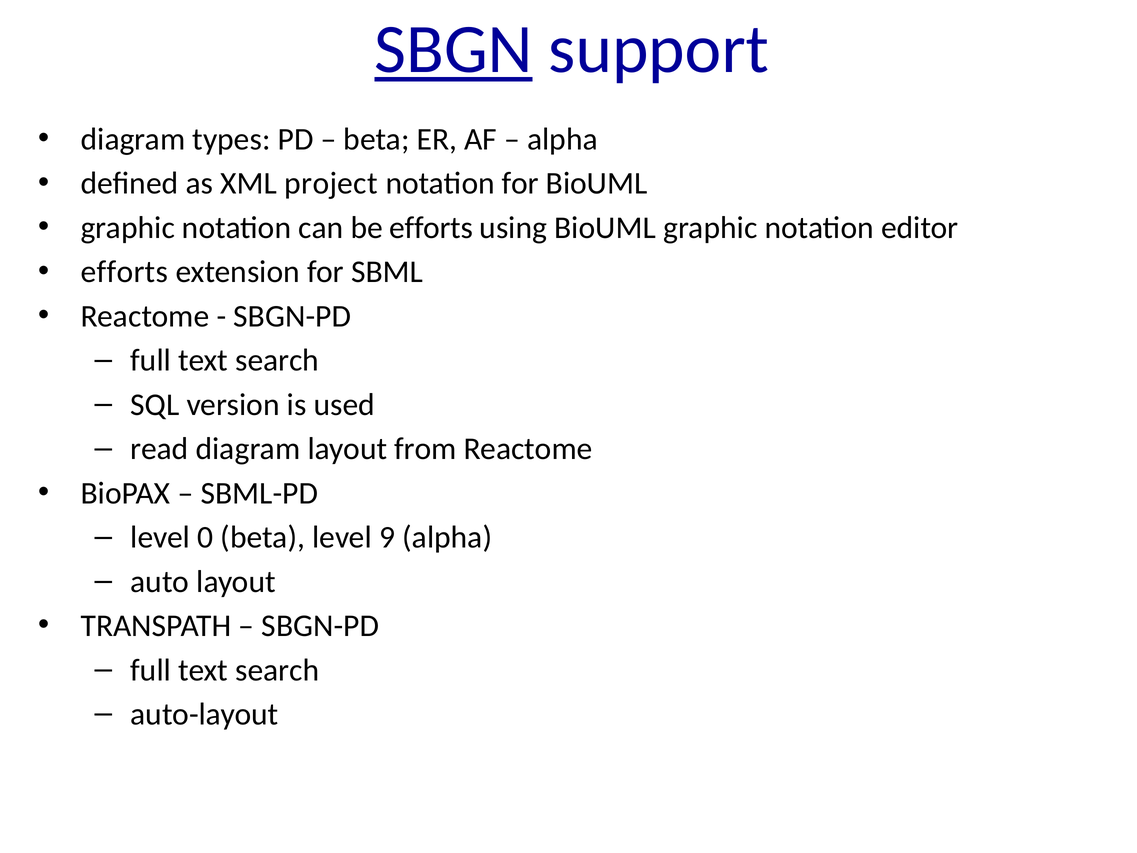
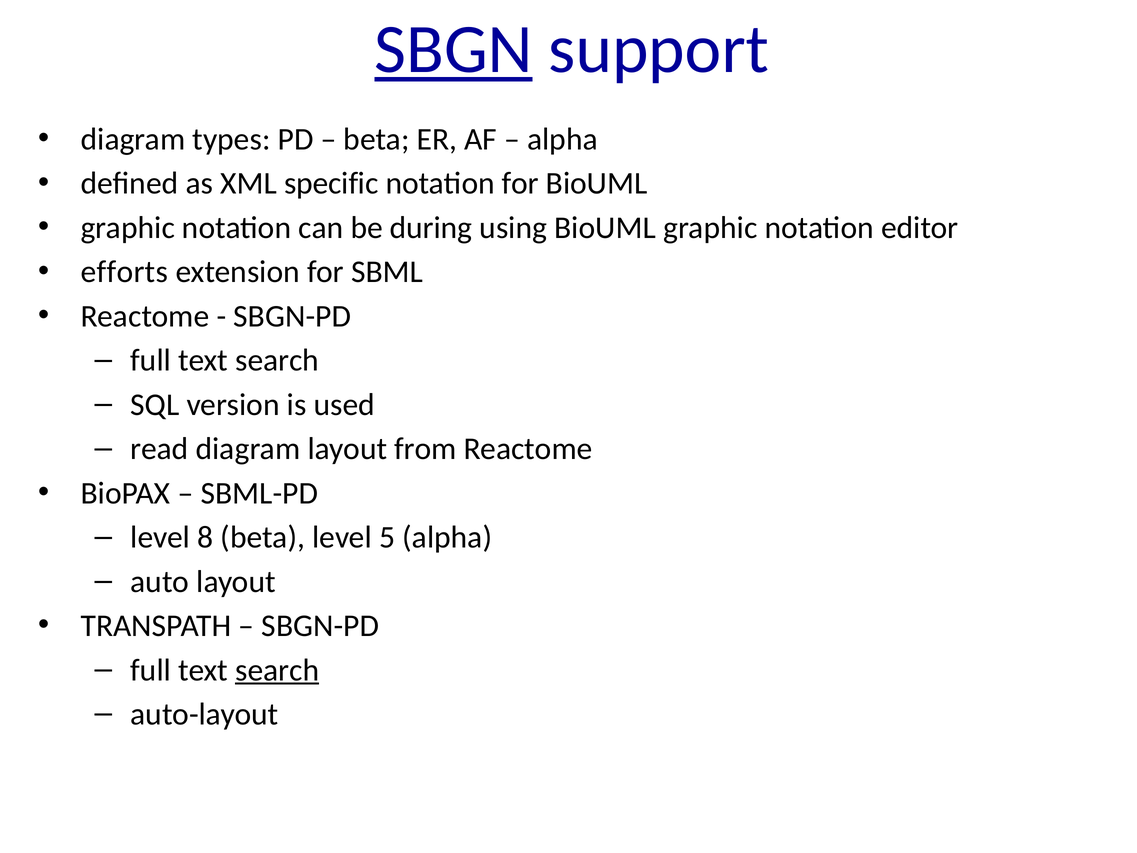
project: project -> specific
be efforts: efforts -> during
0: 0 -> 8
9: 9 -> 5
search at (277, 670) underline: none -> present
